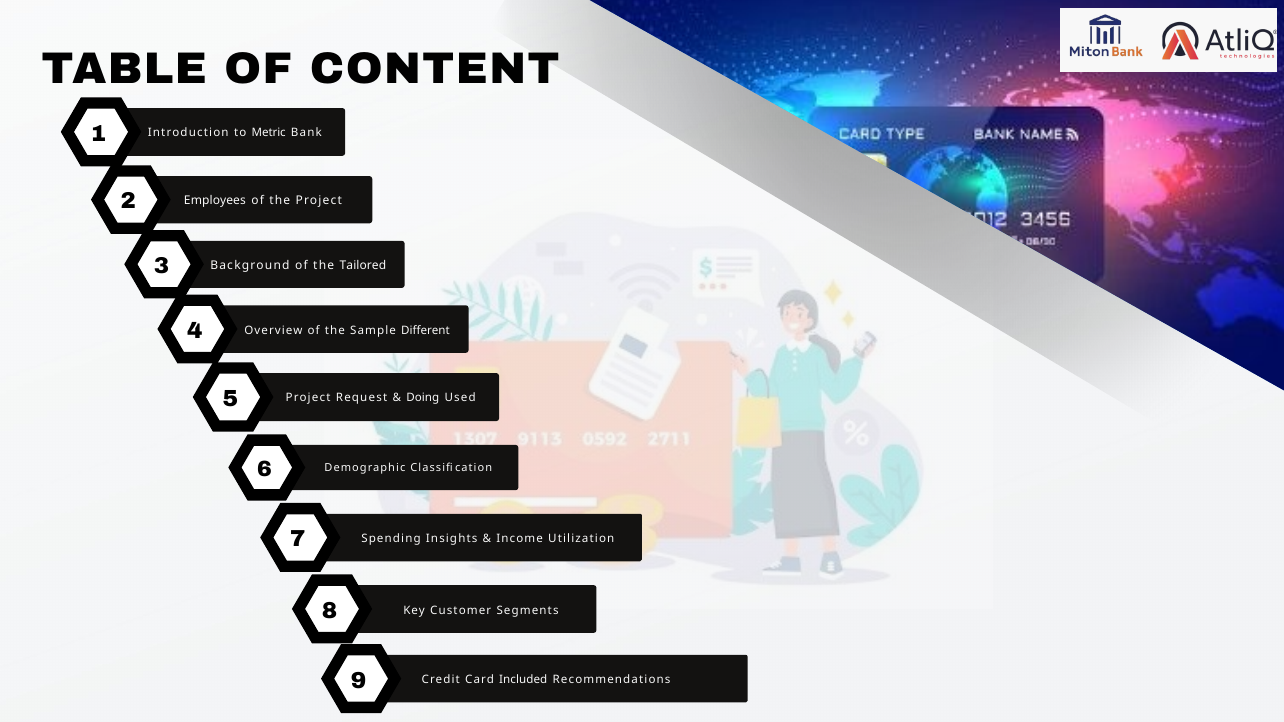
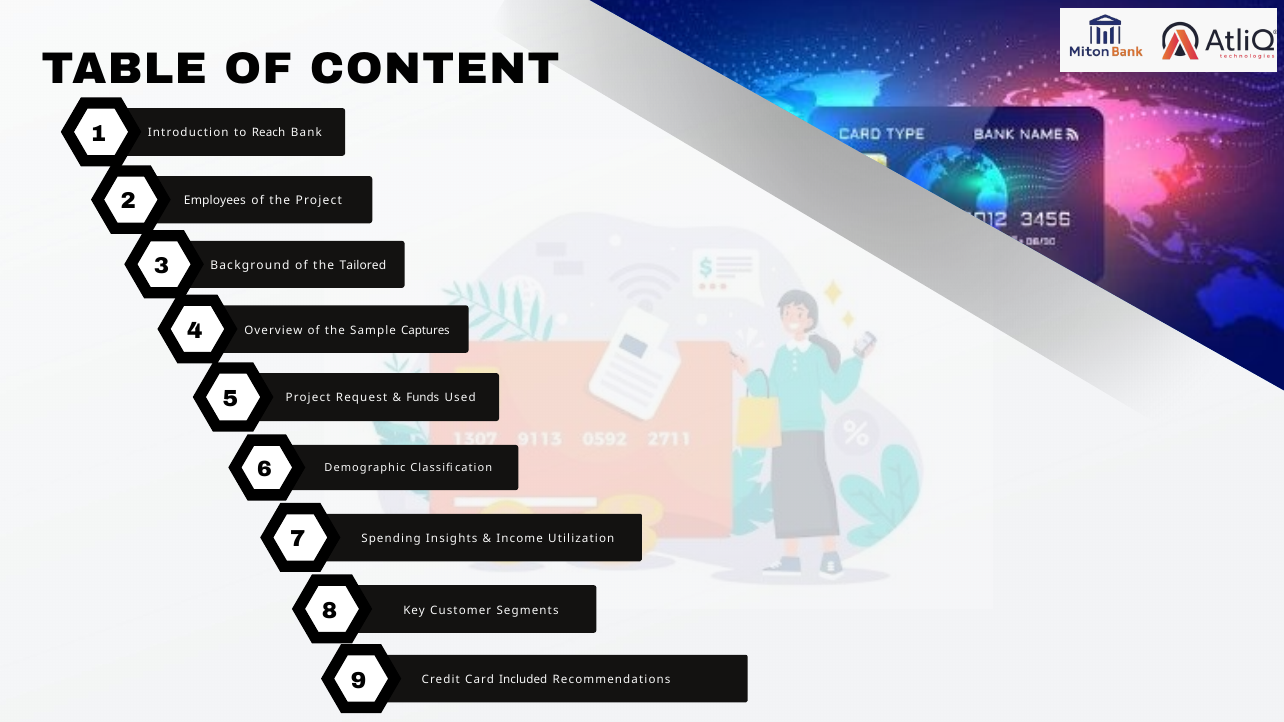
Metric: Metric -> Reach
Different: Different -> Captures
Doing: Doing -> Funds
